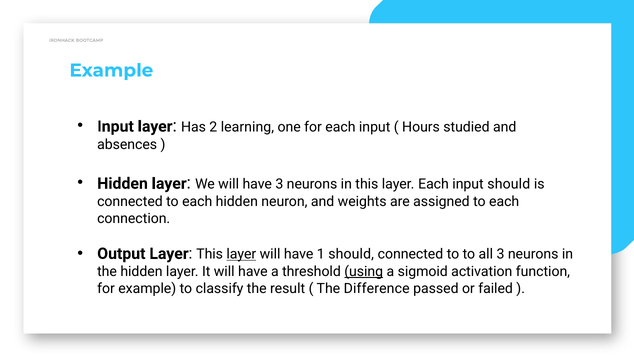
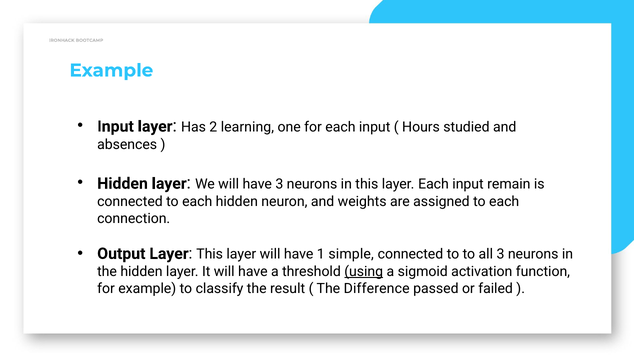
input should: should -> remain
layer at (241, 254) underline: present -> none
1 should: should -> simple
